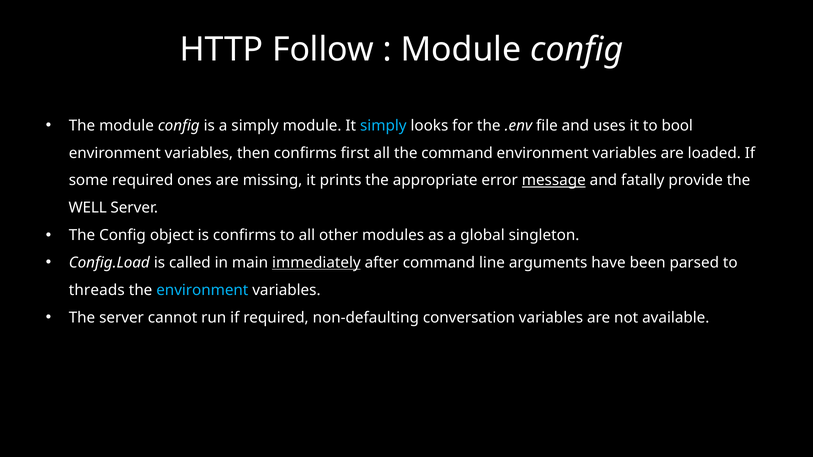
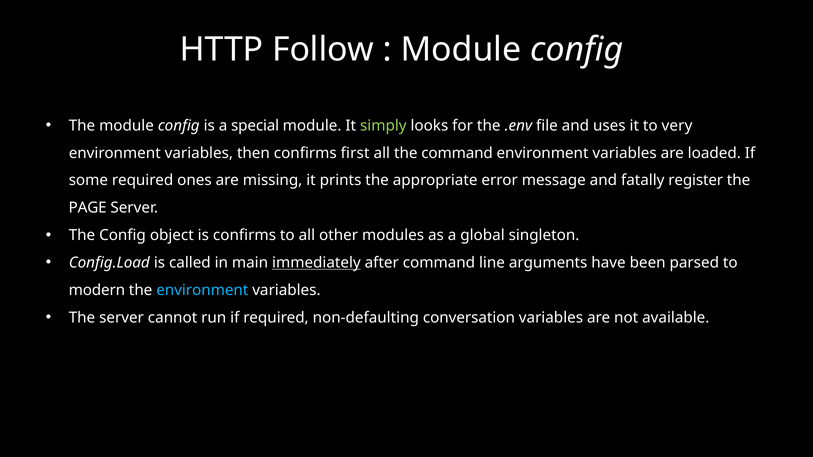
a simply: simply -> special
simply at (383, 126) colour: light blue -> light green
bool: bool -> very
message underline: present -> none
provide: provide -> register
WELL: WELL -> PAGE
threads: threads -> modern
